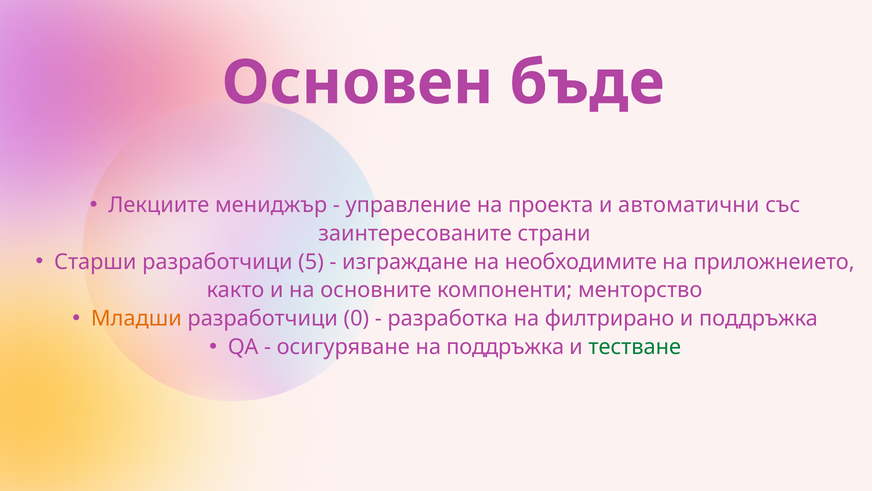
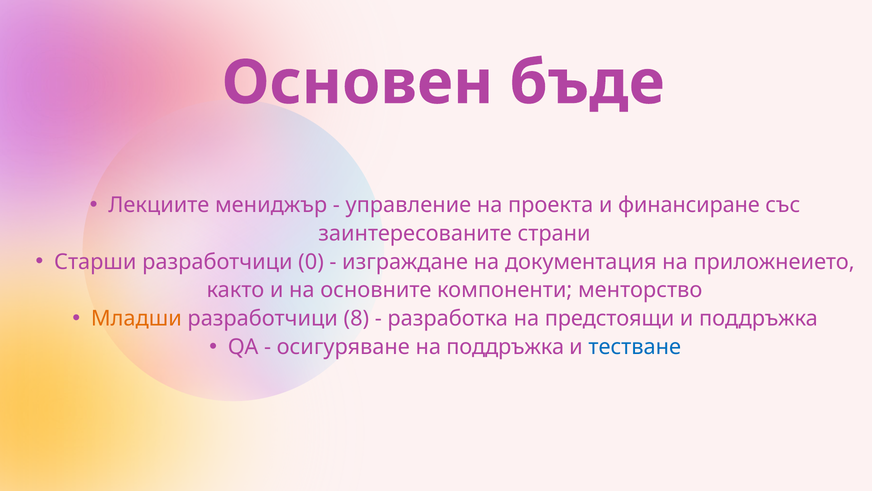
автоматични: автоматични -> финансиране
5: 5 -> 0
необходимите: необходимите -> документация
0: 0 -> 8
филтрирано: филтрирано -> предстоящи
тестване colour: green -> blue
